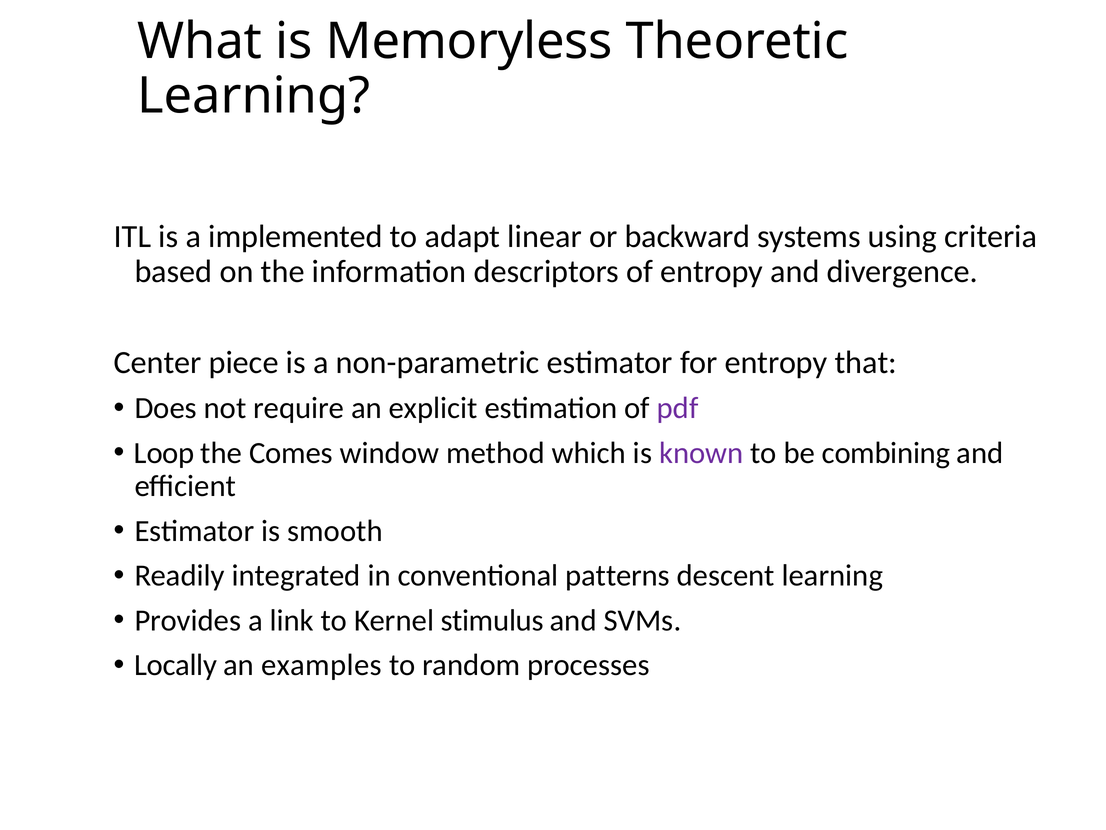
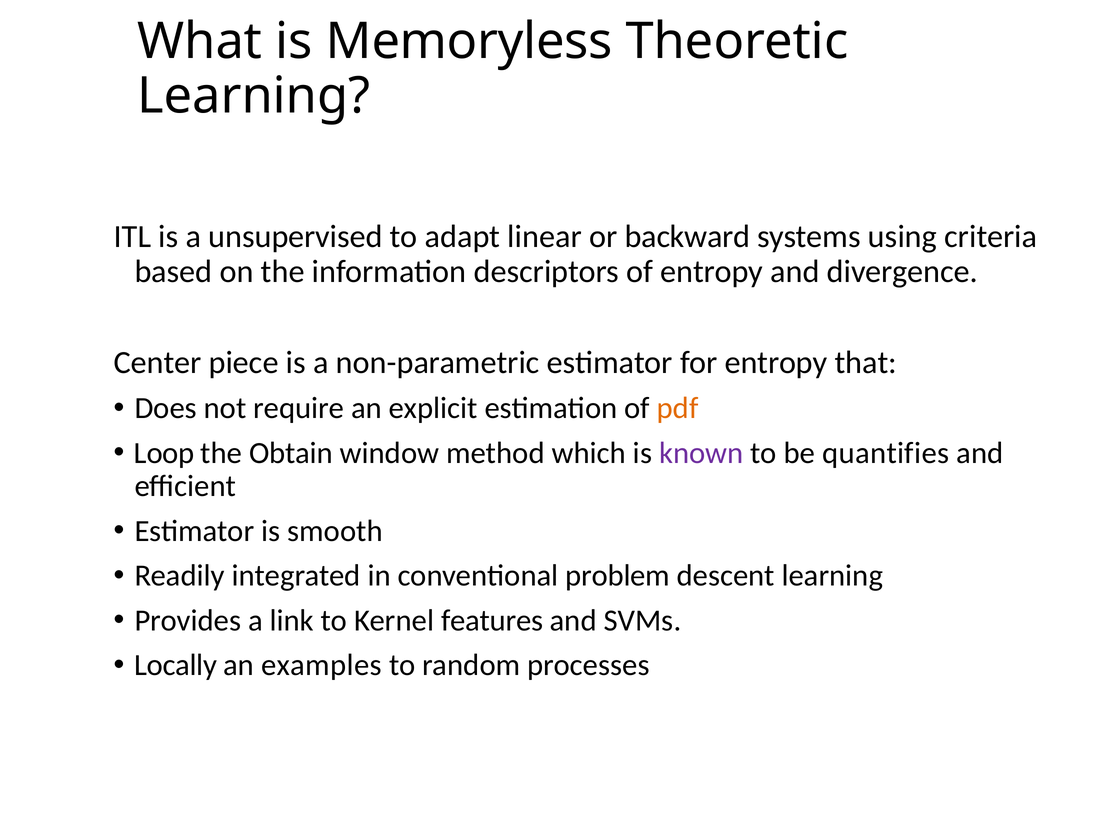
implemented: implemented -> unsupervised
pdf colour: purple -> orange
Comes: Comes -> Obtain
combining: combining -> quantifies
patterns: patterns -> problem
stimulus: stimulus -> features
